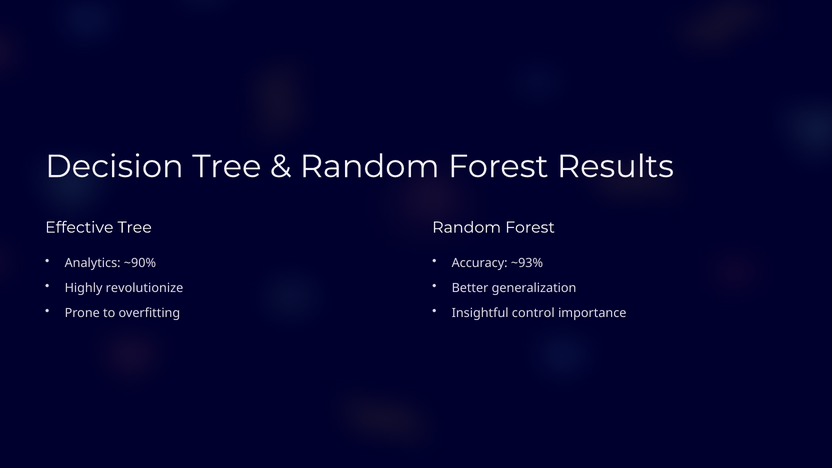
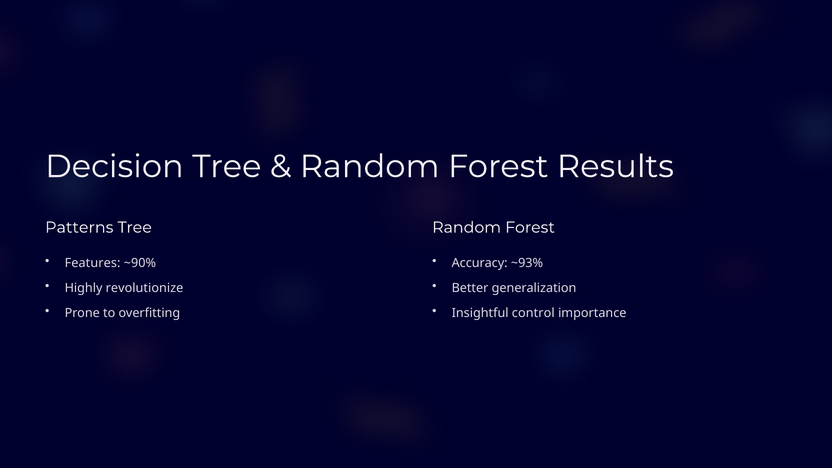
Effective: Effective -> Patterns
Analytics: Analytics -> Features
